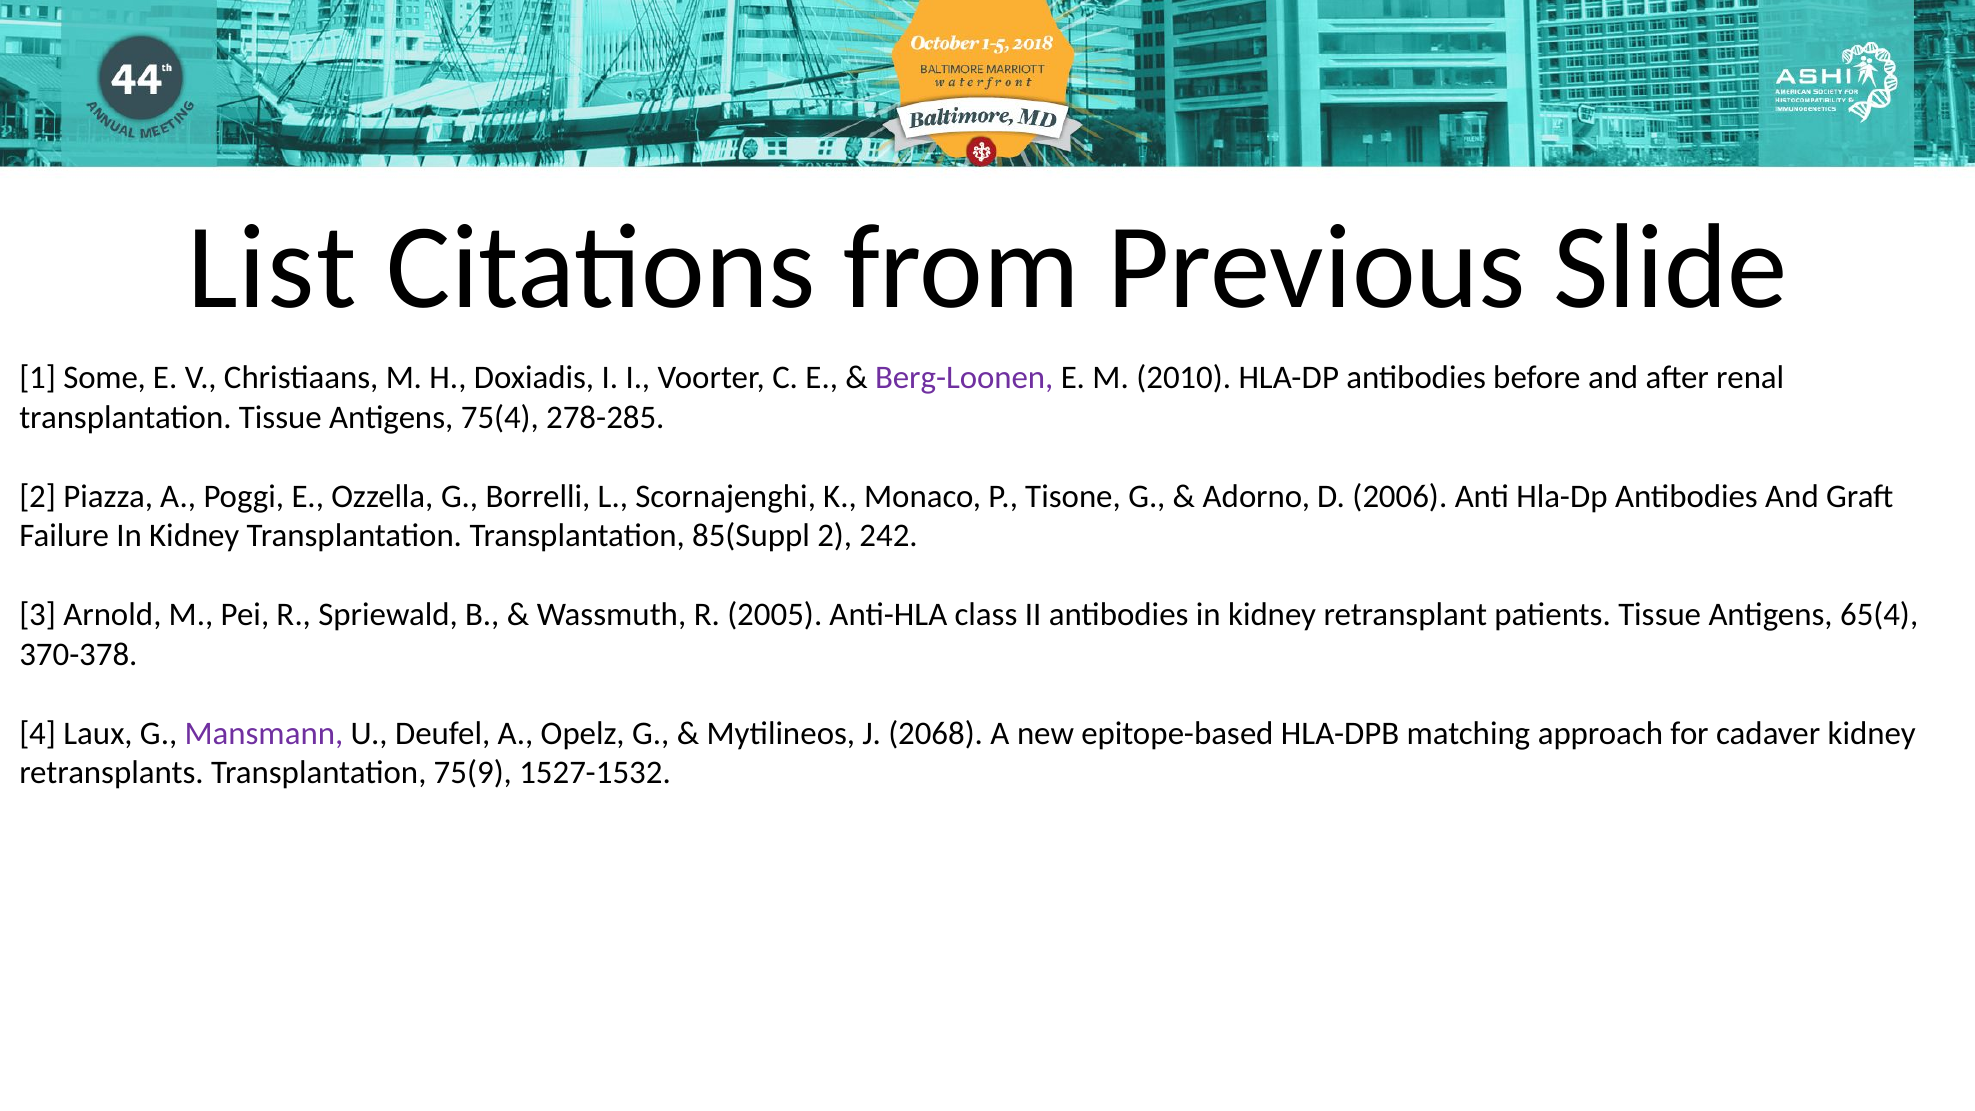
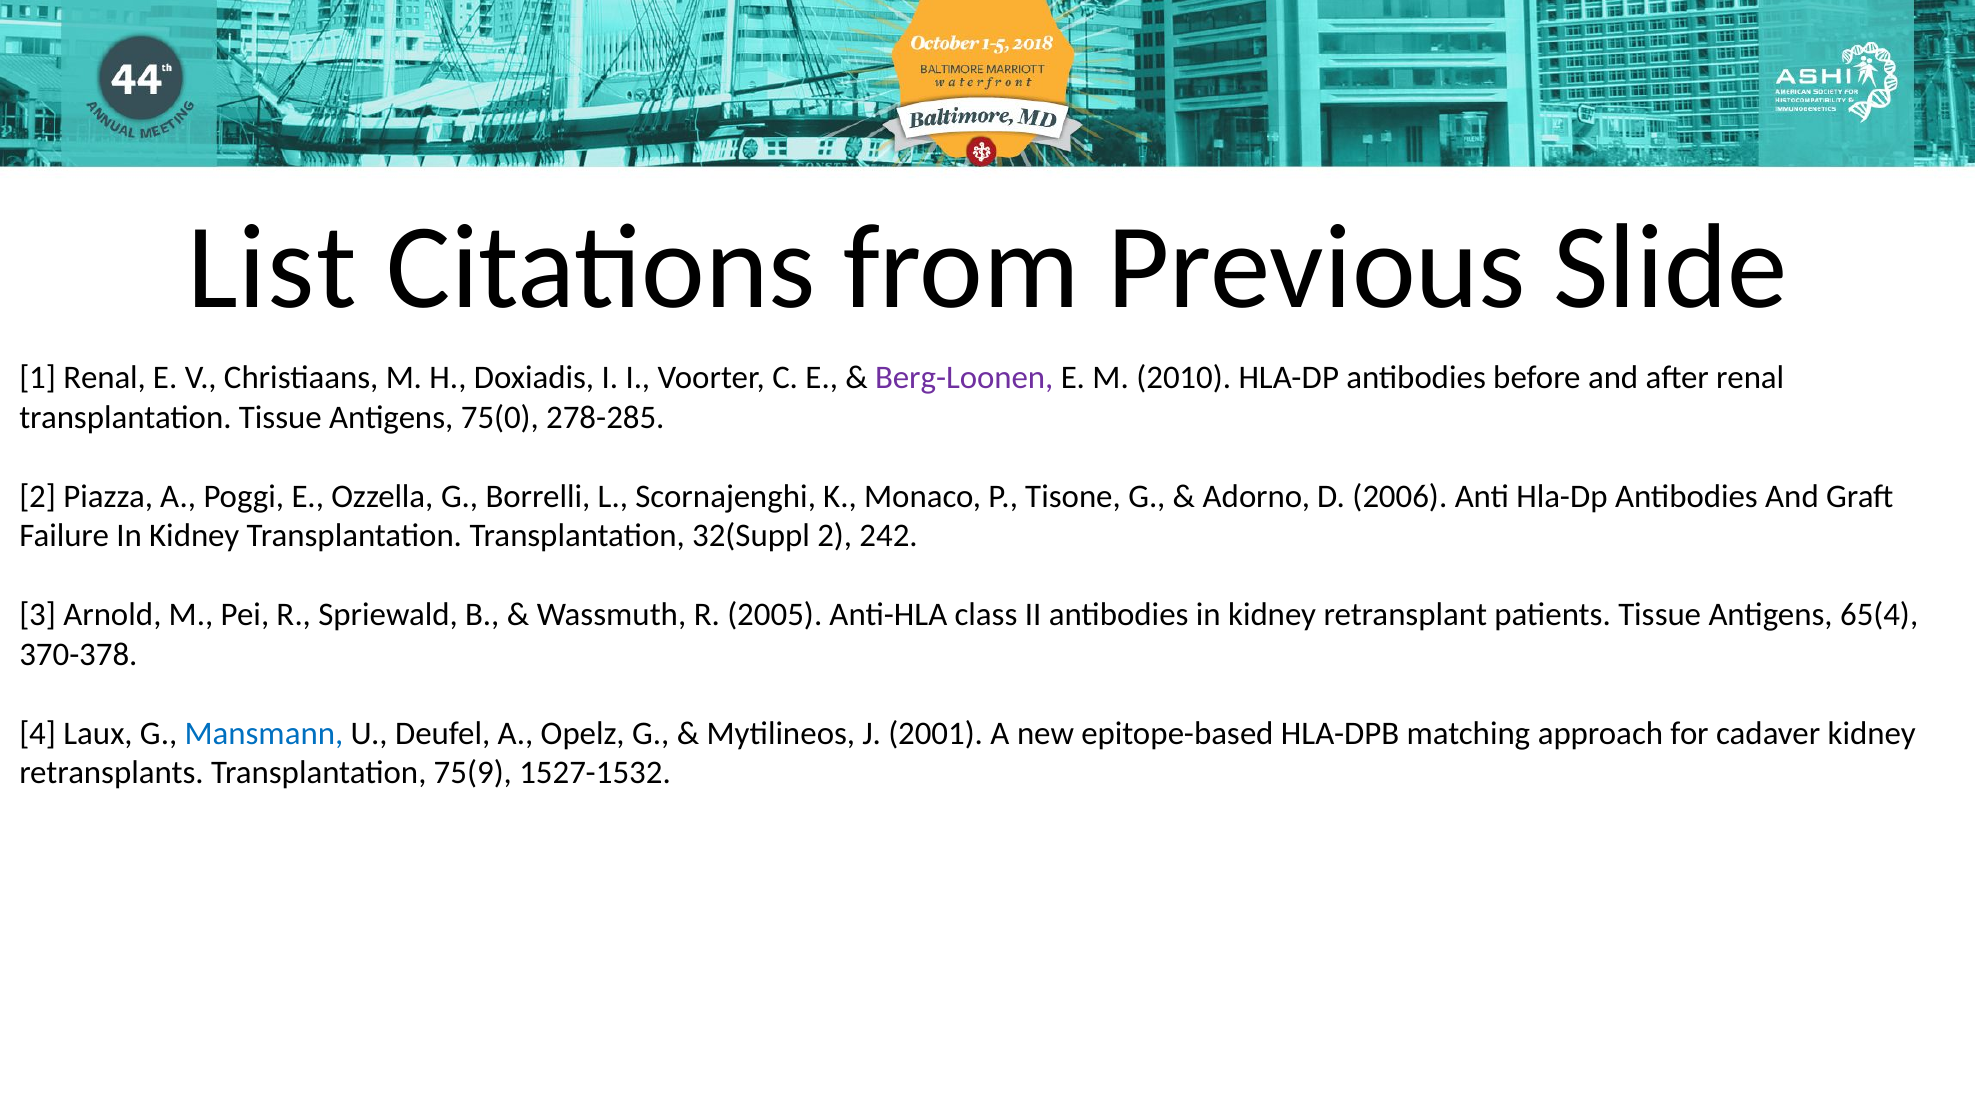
1 Some: Some -> Renal
75(4: 75(4 -> 75(0
85(Suppl: 85(Suppl -> 32(Suppl
Mansmann colour: purple -> blue
2068: 2068 -> 2001
